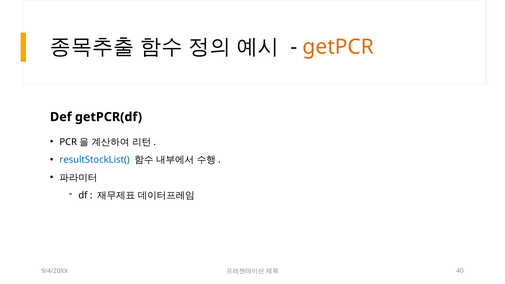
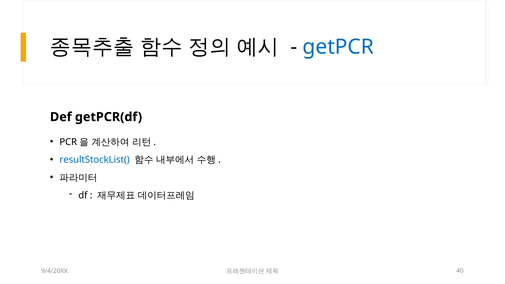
getPCR colour: orange -> blue
